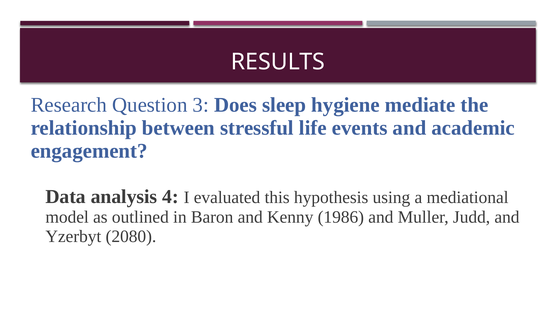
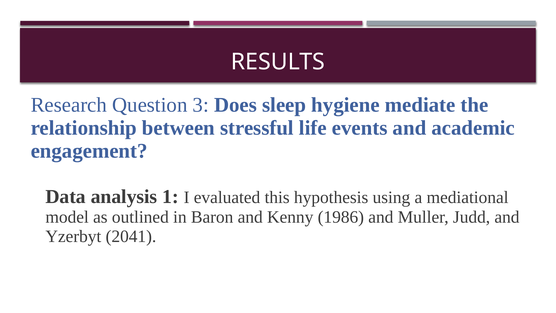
4: 4 -> 1
2080: 2080 -> 2041
